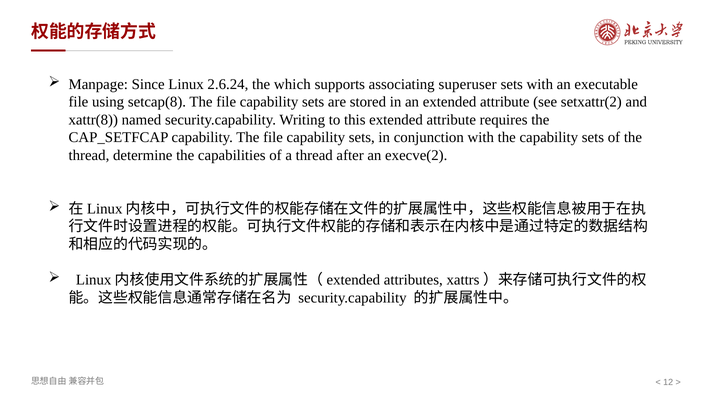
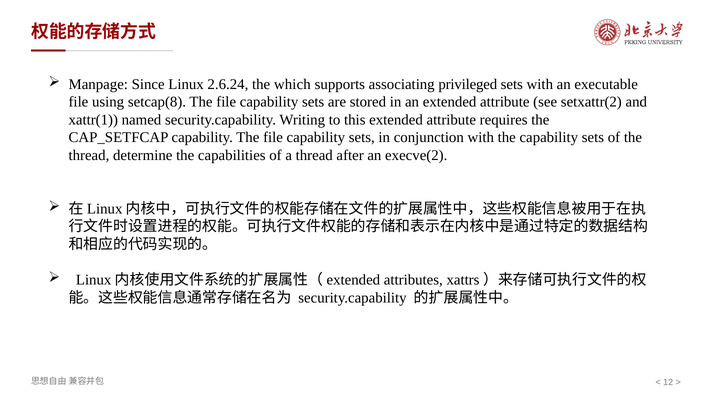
superuser: superuser -> privileged
xattr(8: xattr(8 -> xattr(1
